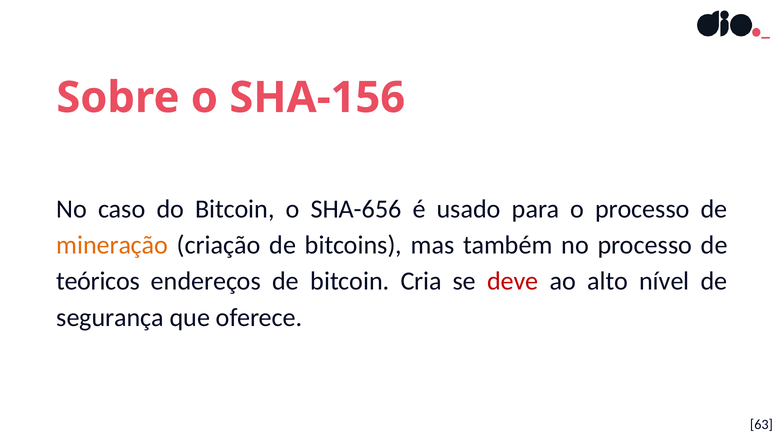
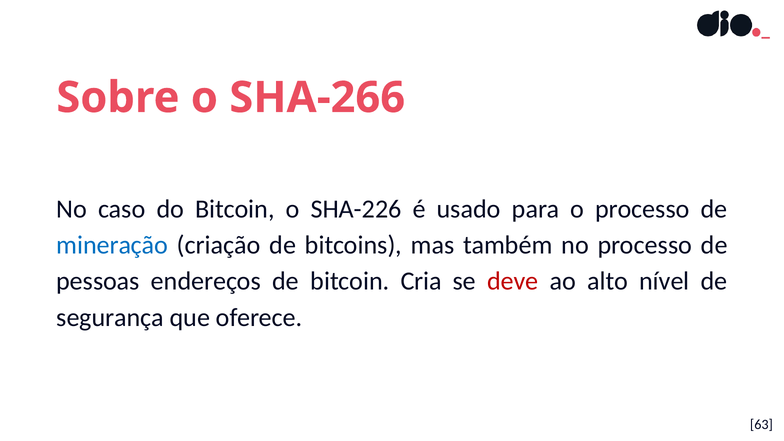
SHA-156: SHA-156 -> SHA-266
SHA-656: SHA-656 -> SHA-226
mineração colour: orange -> blue
teóricos: teóricos -> pessoas
